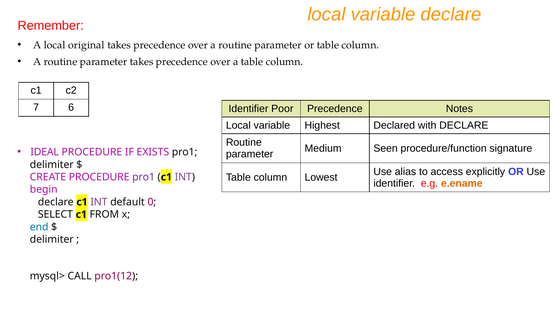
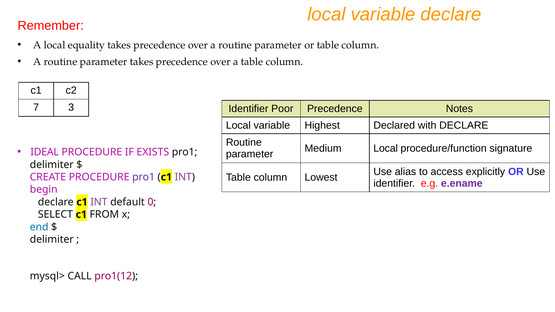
original: original -> equality
6: 6 -> 3
Medium Seen: Seen -> Local
e.ename colour: orange -> purple
